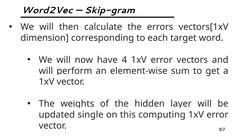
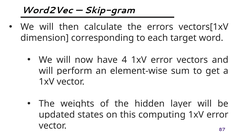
single: single -> states
